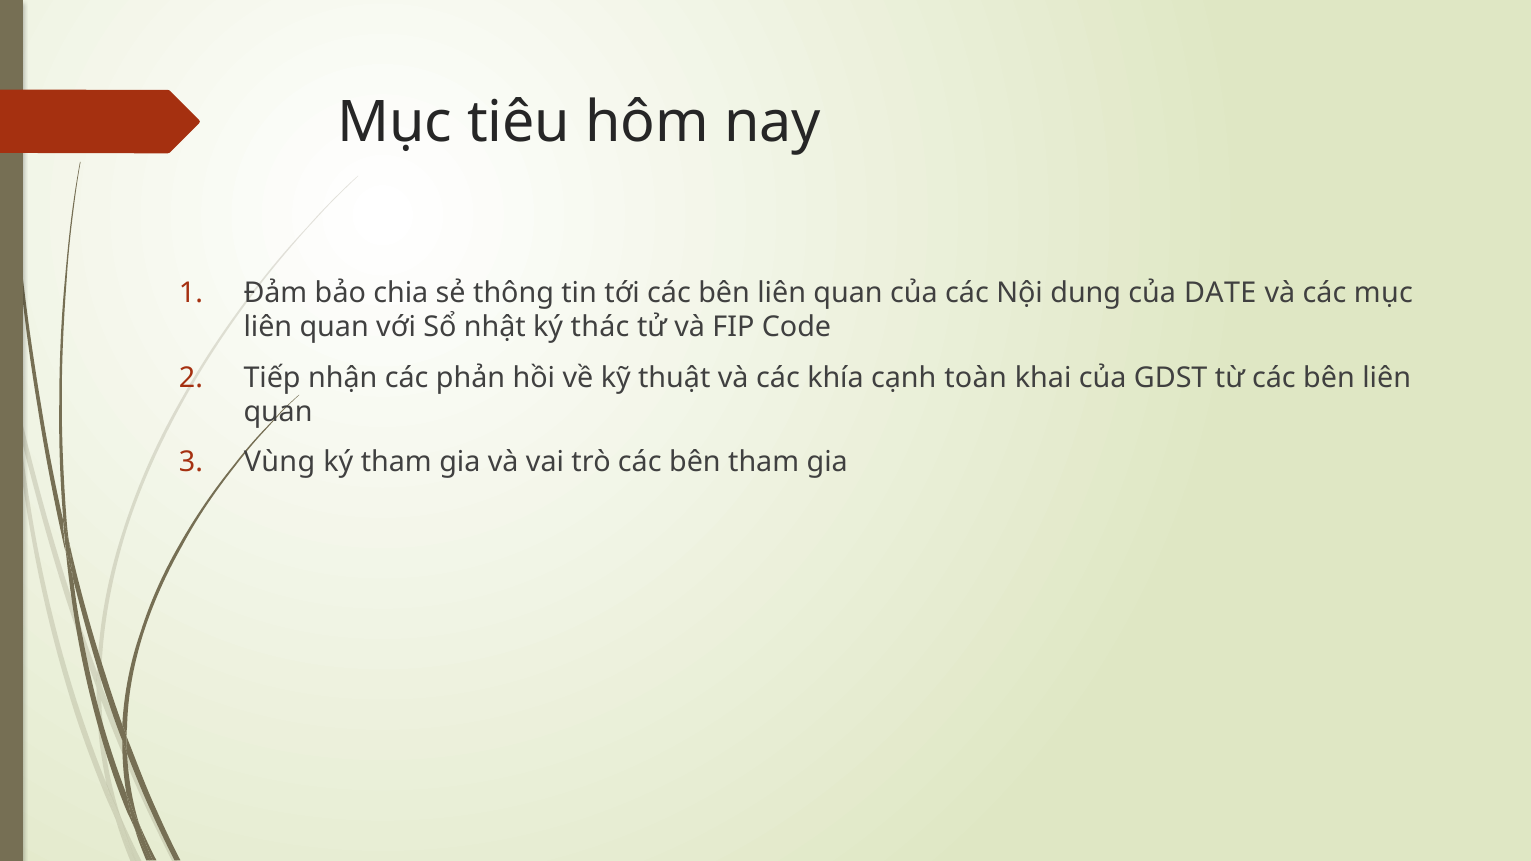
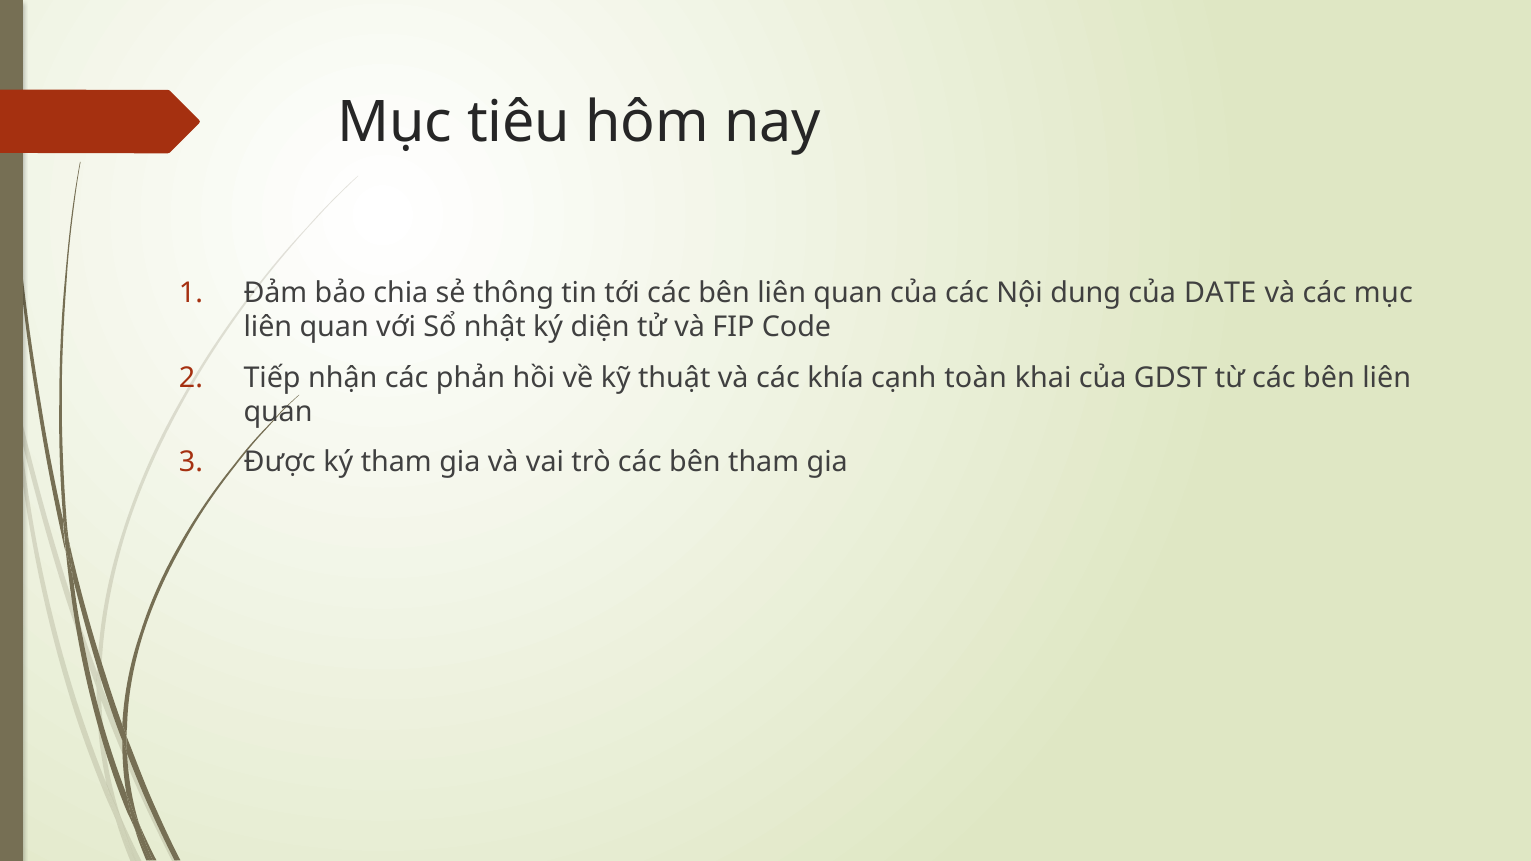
thác: thác -> diện
Vùng: Vùng -> Được
